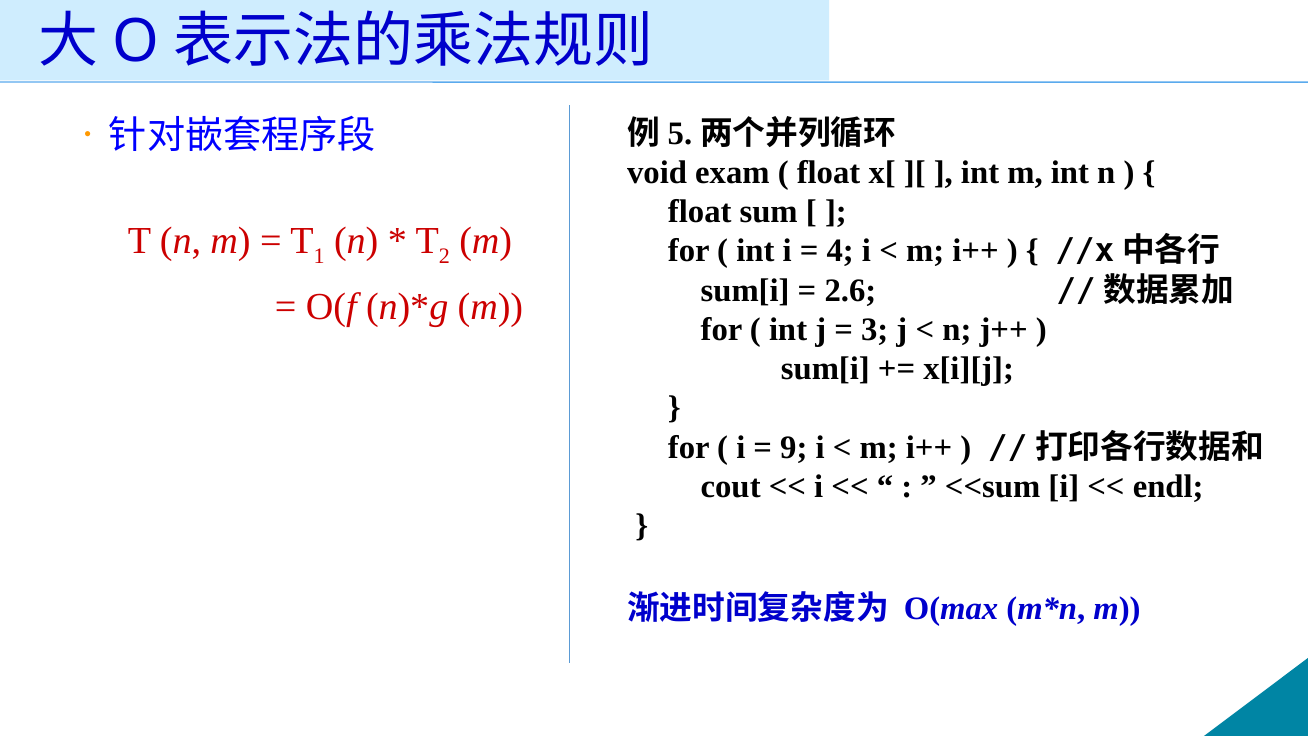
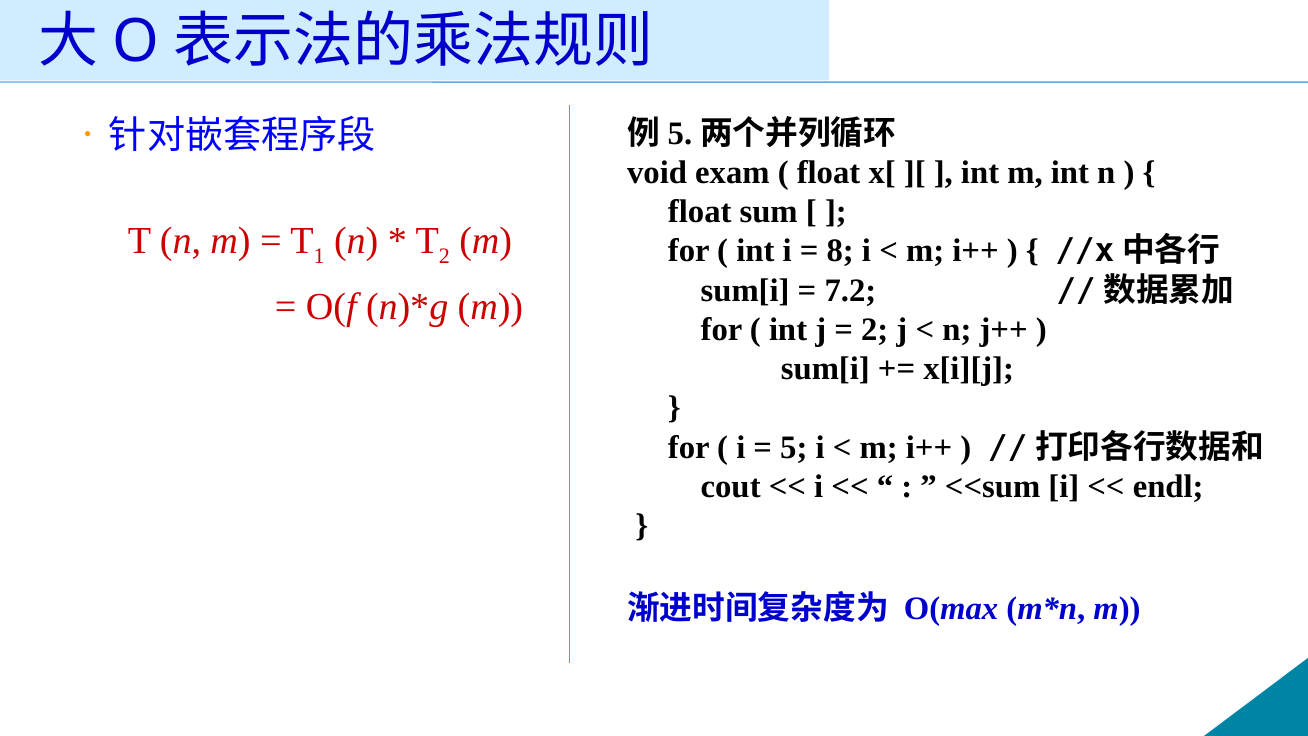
4: 4 -> 8
2.6: 2.6 -> 7.2
3 at (875, 329): 3 -> 2
9: 9 -> 5
